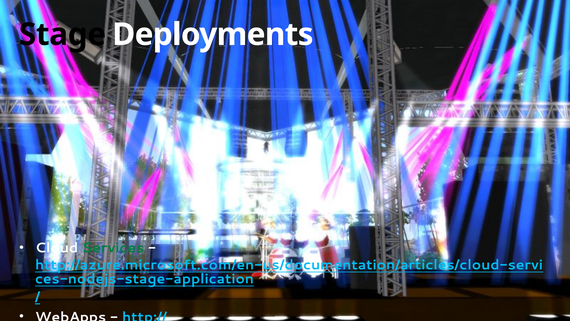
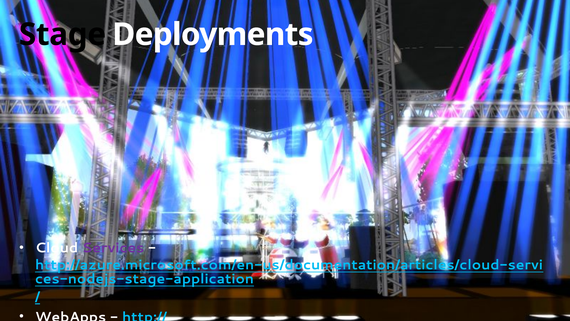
Services colour: green -> purple
